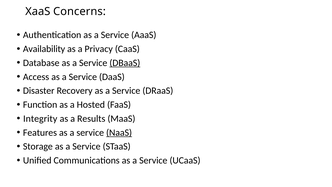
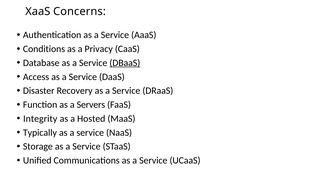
Availability: Availability -> Conditions
Hosted: Hosted -> Servers
Results: Results -> Hosted
Features: Features -> Typically
NaaS underline: present -> none
